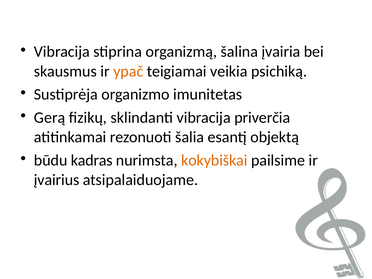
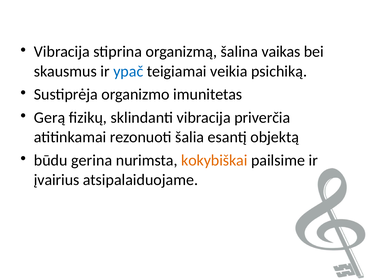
įvairia: įvairia -> vaikas
ypač colour: orange -> blue
kadras: kadras -> gerina
